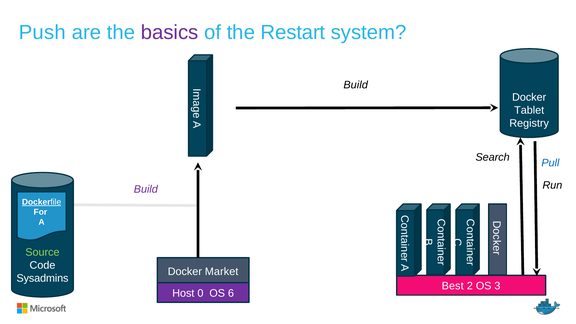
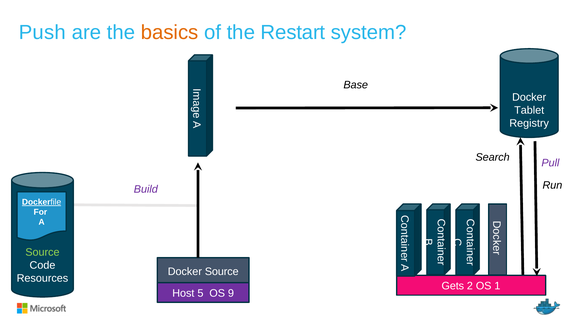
basics colour: purple -> orange
Build at (356, 85): Build -> Base
Pull colour: blue -> purple
Docker Market: Market -> Source
Sysadmins: Sysadmins -> Resources
Best: Best -> Gets
3: 3 -> 1
0: 0 -> 5
6: 6 -> 9
